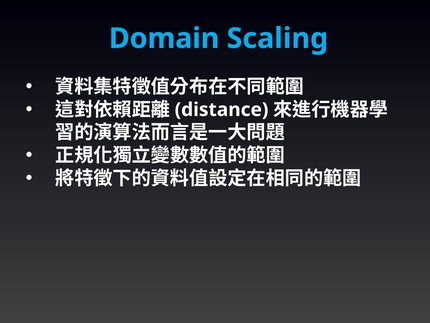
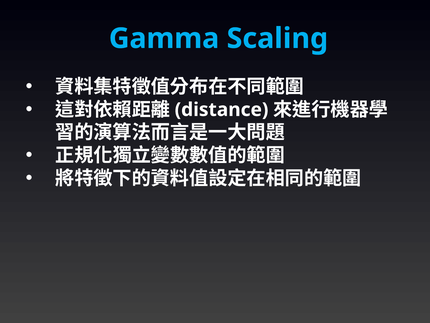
Domain: Domain -> Gamma
